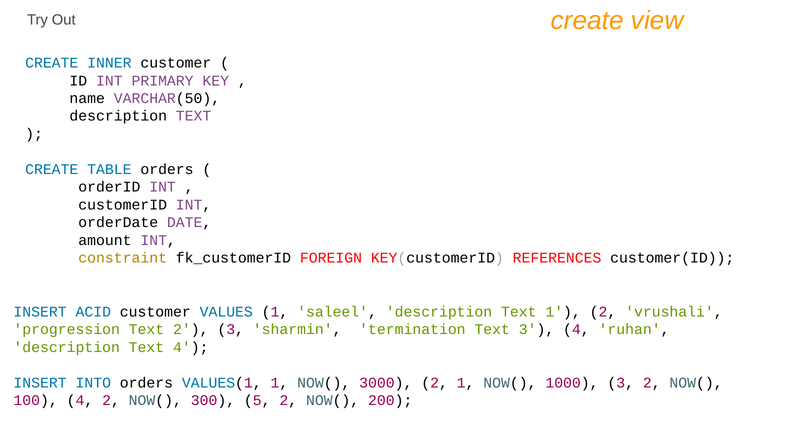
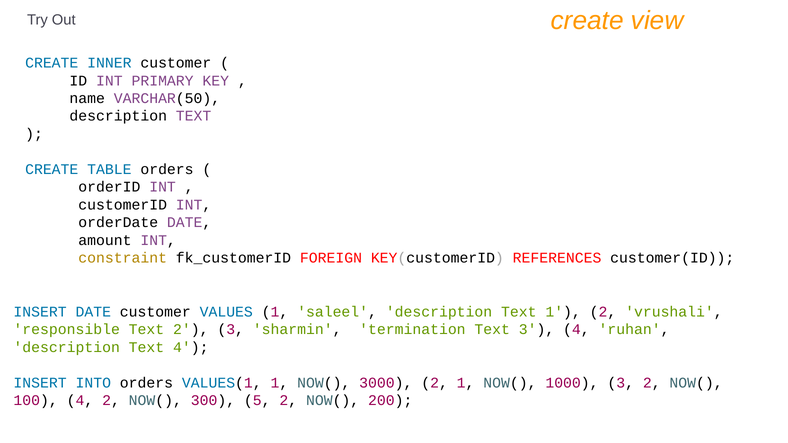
INSERT ACID: ACID -> DATE
progression: progression -> responsible
